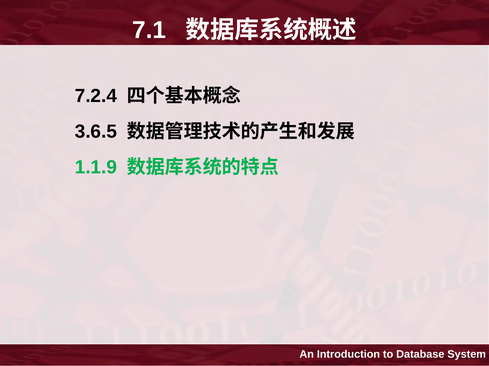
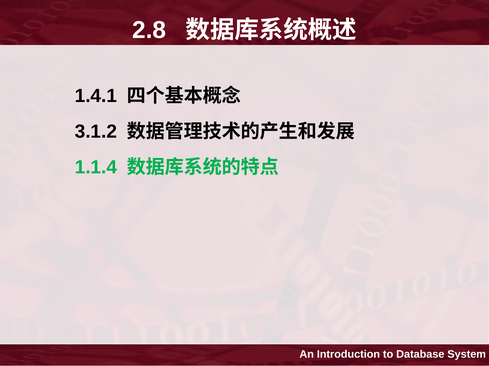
7.1: 7.1 -> 2.8
7.2.4: 7.2.4 -> 1.4.1
3.6.5: 3.6.5 -> 3.1.2
1.1.9: 1.1.9 -> 1.1.4
